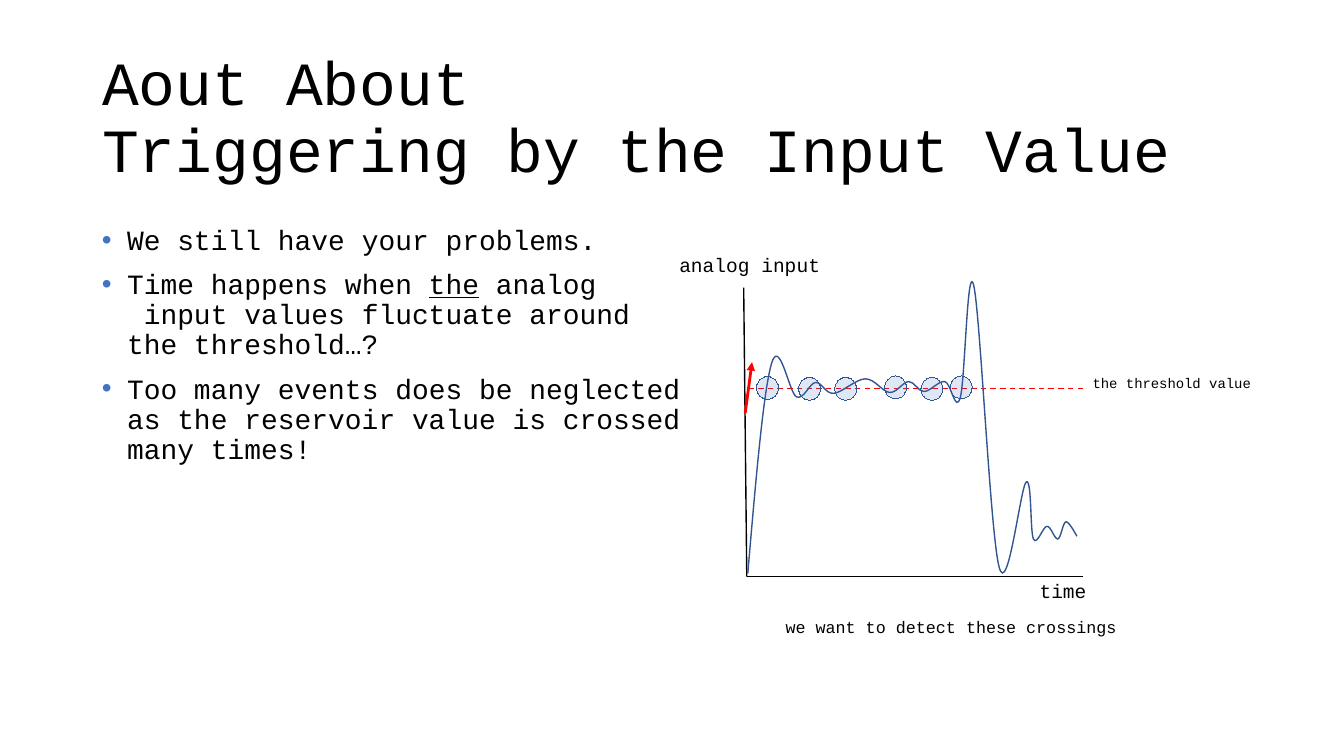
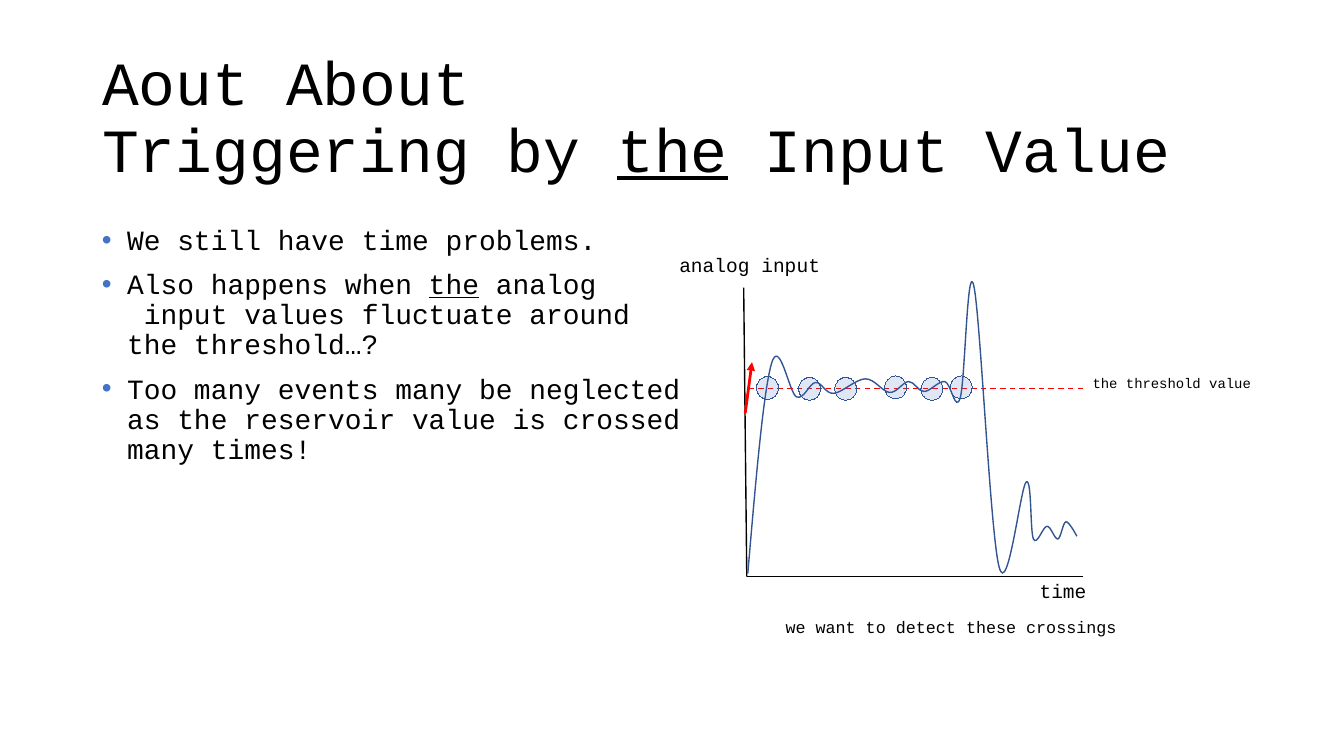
the at (673, 152) underline: none -> present
have your: your -> time
Time at (161, 285): Time -> Also
events does: does -> many
